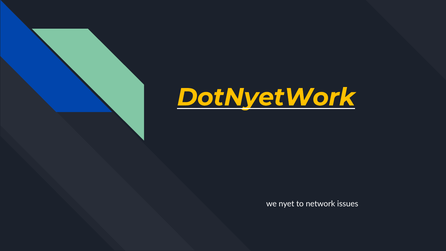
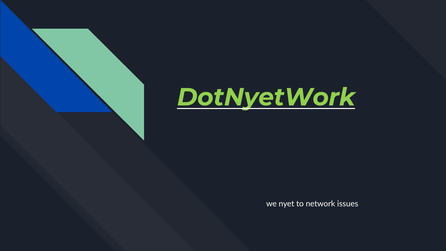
DotNyetWork colour: yellow -> light green
